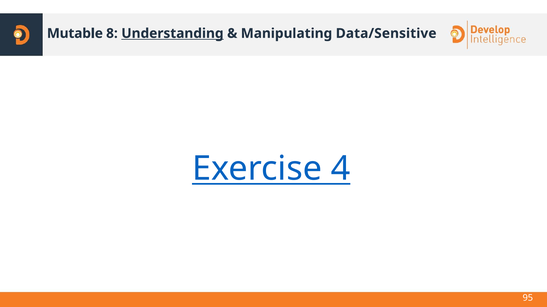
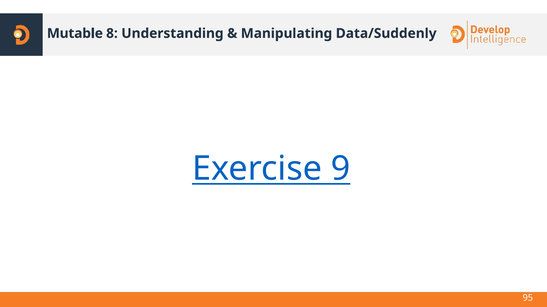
Understanding underline: present -> none
Data/Sensitive: Data/Sensitive -> Data/Suddenly
4: 4 -> 9
